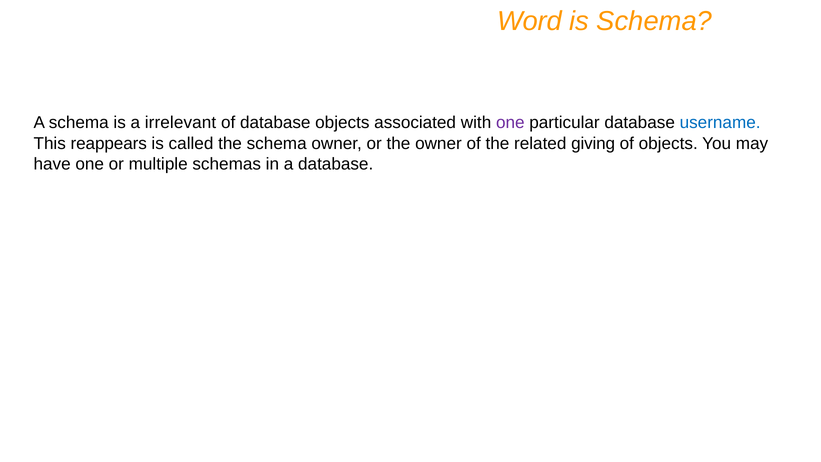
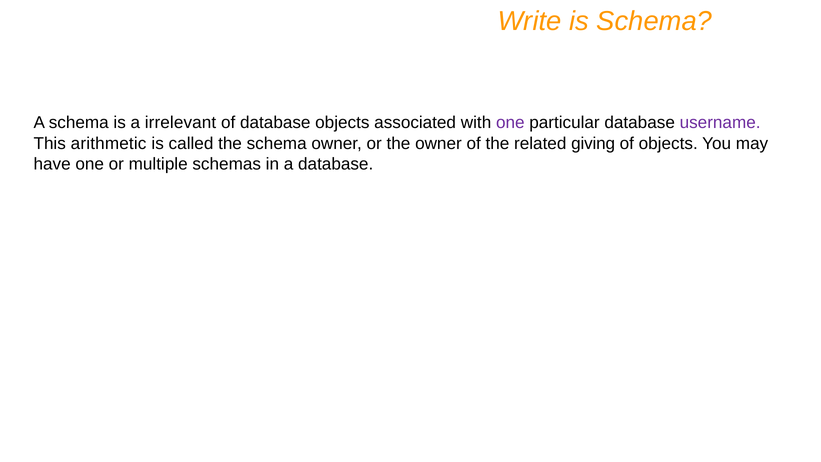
Word: Word -> Write
username colour: blue -> purple
reappears: reappears -> arithmetic
